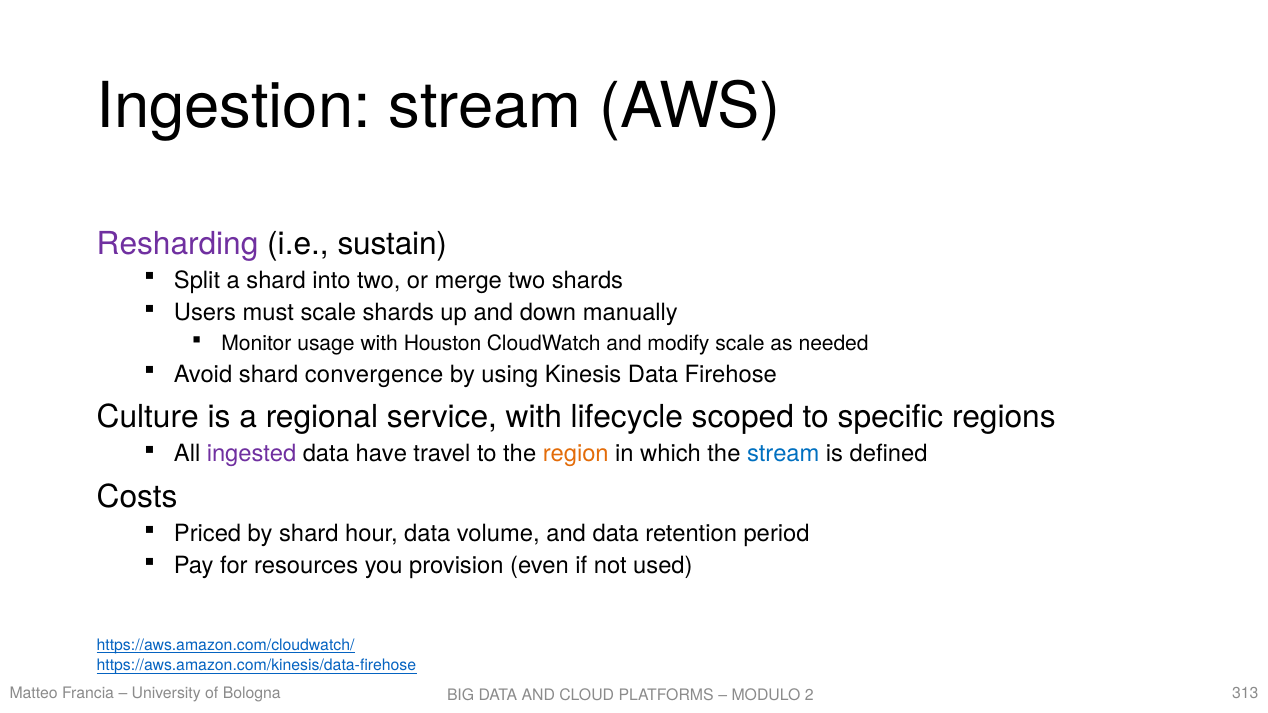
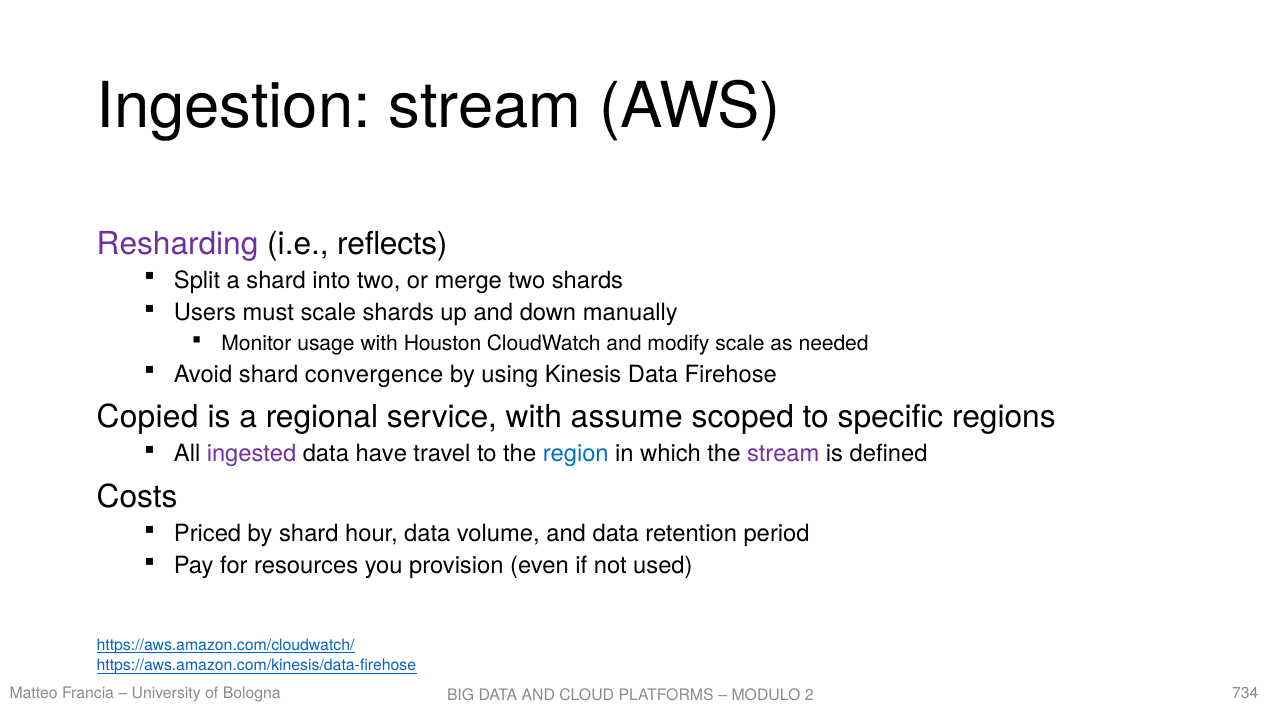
sustain: sustain -> reflects
Culture: Culture -> Copied
lifecycle: lifecycle -> assume
region colour: orange -> blue
stream at (783, 454) colour: blue -> purple
313: 313 -> 734
